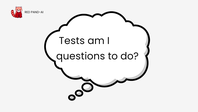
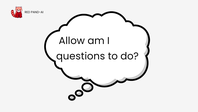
Tests: Tests -> Allow
